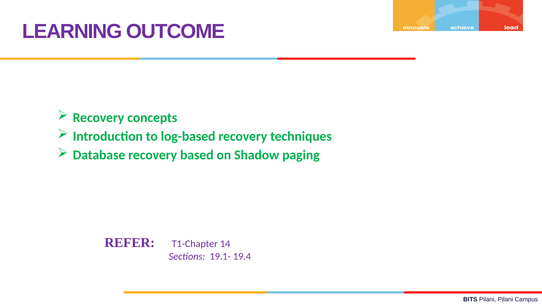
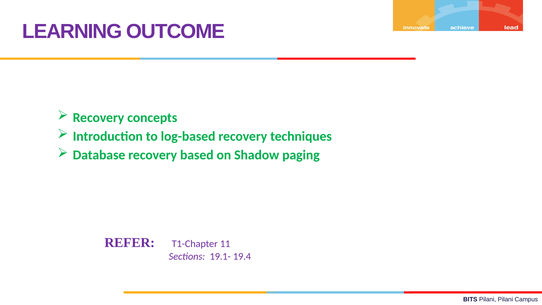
14: 14 -> 11
